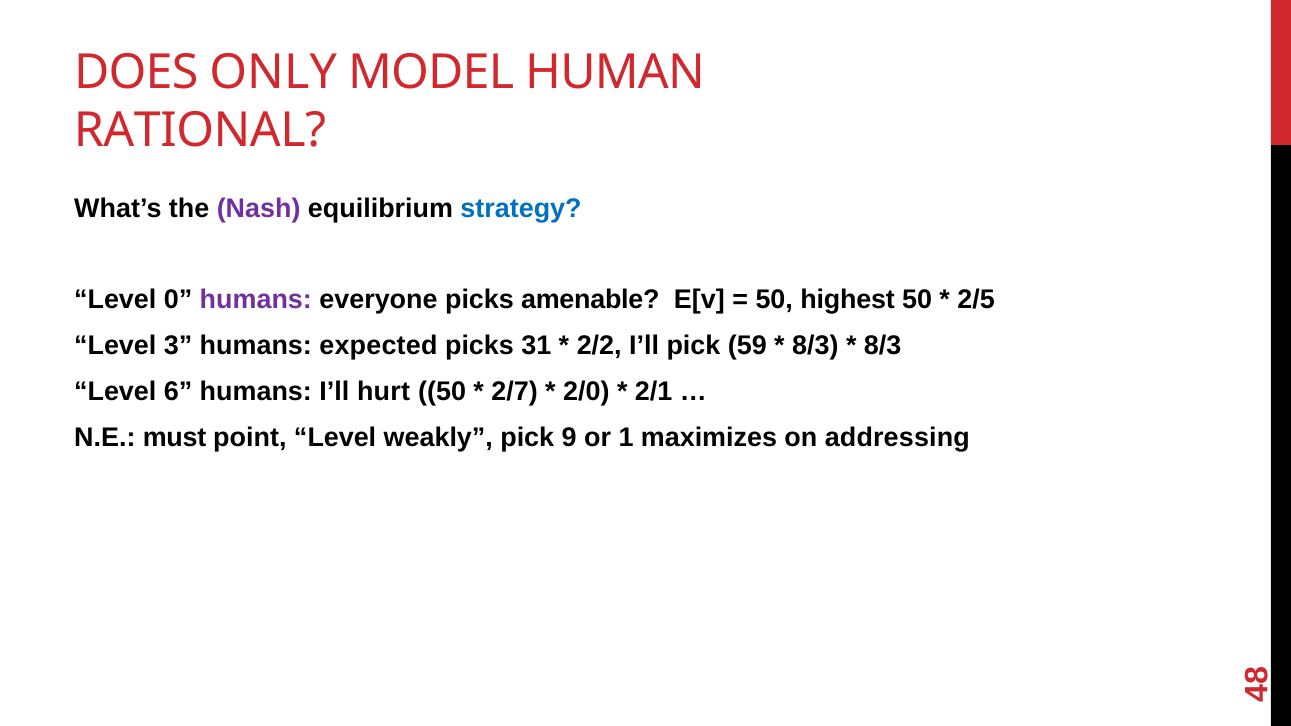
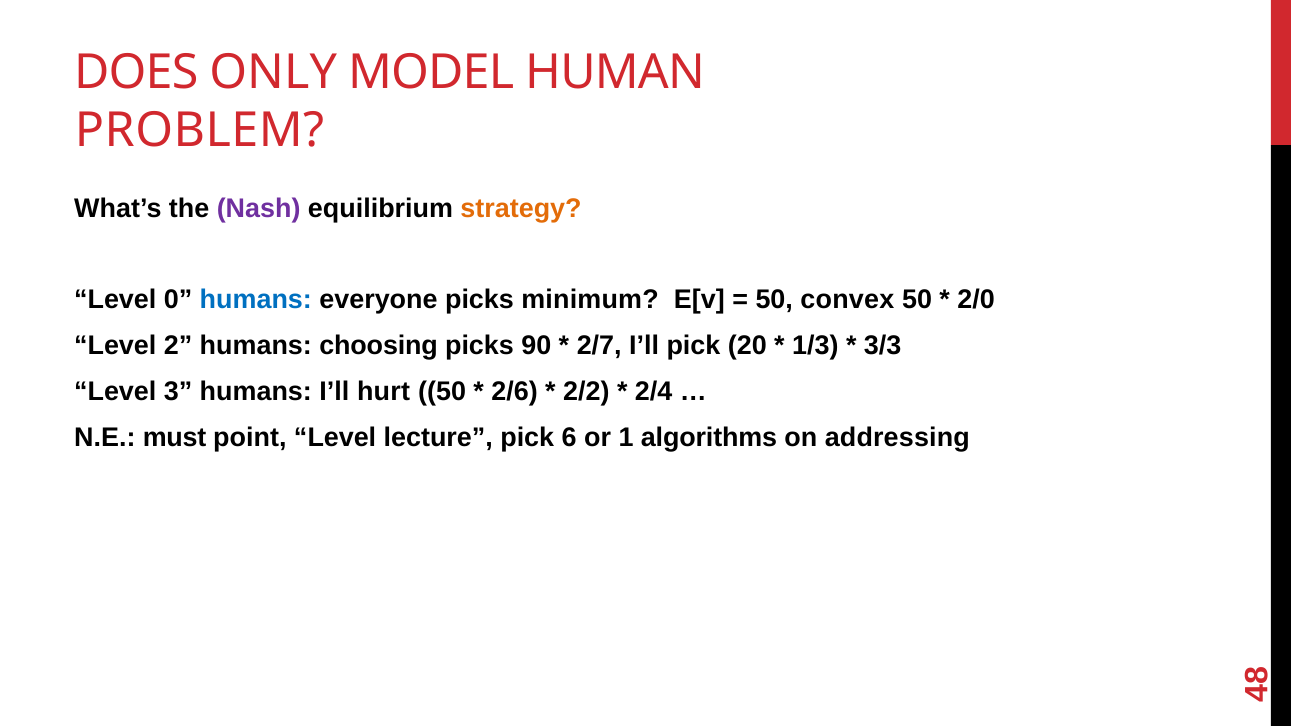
RATIONAL: RATIONAL -> PROBLEM
strategy colour: blue -> orange
humans at (256, 300) colour: purple -> blue
amenable: amenable -> minimum
highest: highest -> convex
2/5: 2/5 -> 2/0
3: 3 -> 2
expected: expected -> choosing
31: 31 -> 90
2/2: 2/2 -> 2/7
59: 59 -> 20
8/3 at (815, 346): 8/3 -> 1/3
8/3 at (883, 346): 8/3 -> 3/3
6: 6 -> 3
2/7: 2/7 -> 2/6
2/0: 2/0 -> 2/2
2/1: 2/1 -> 2/4
weakly: weakly -> lecture
9: 9 -> 6
maximizes: maximizes -> algorithms
